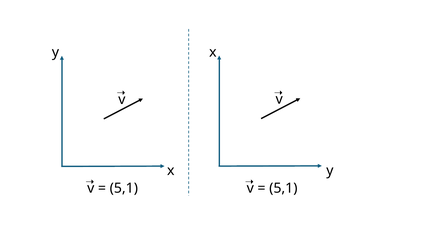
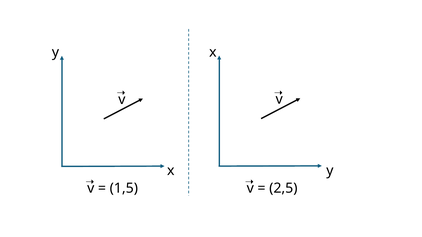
5,1 at (124, 189): 5,1 -> 1,5
5,1 at (283, 189): 5,1 -> 2,5
